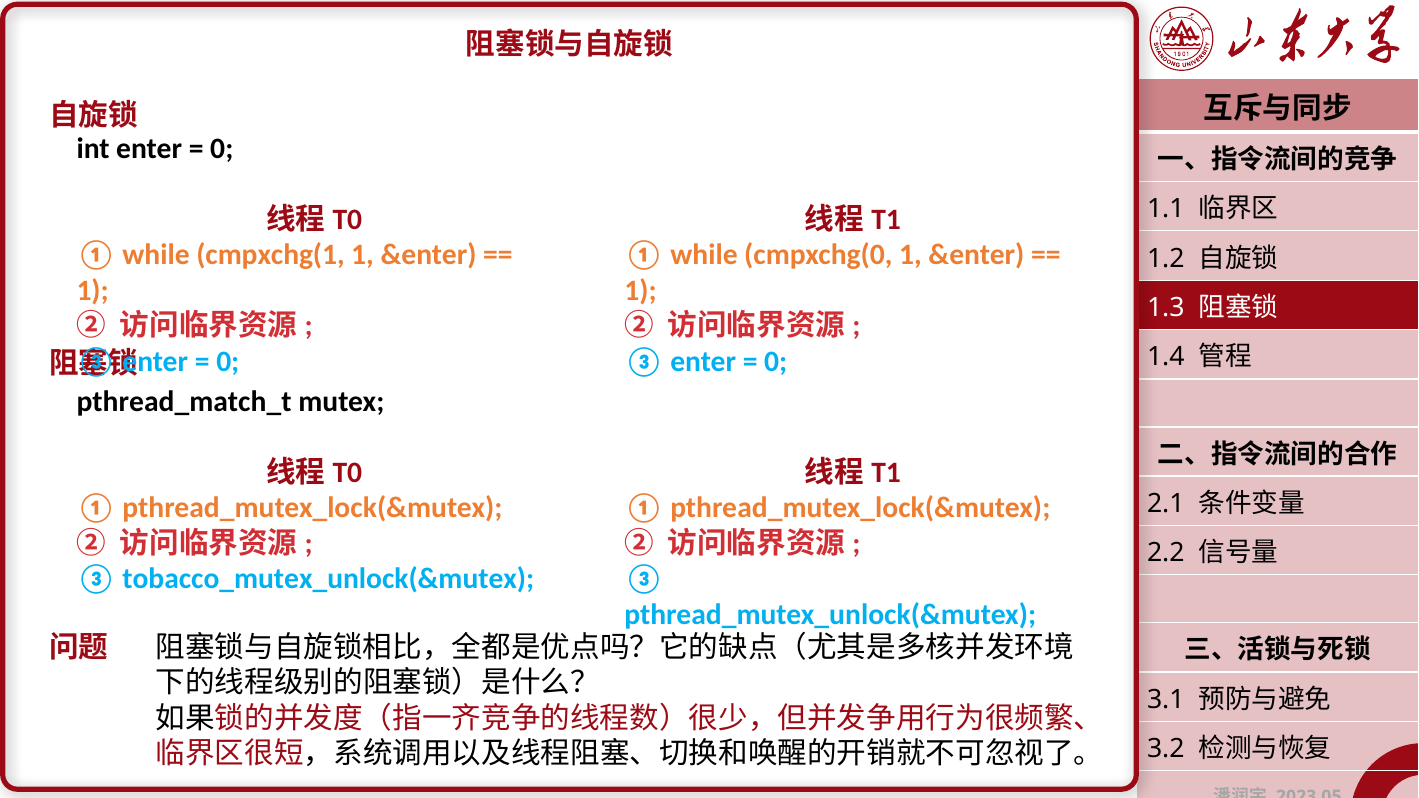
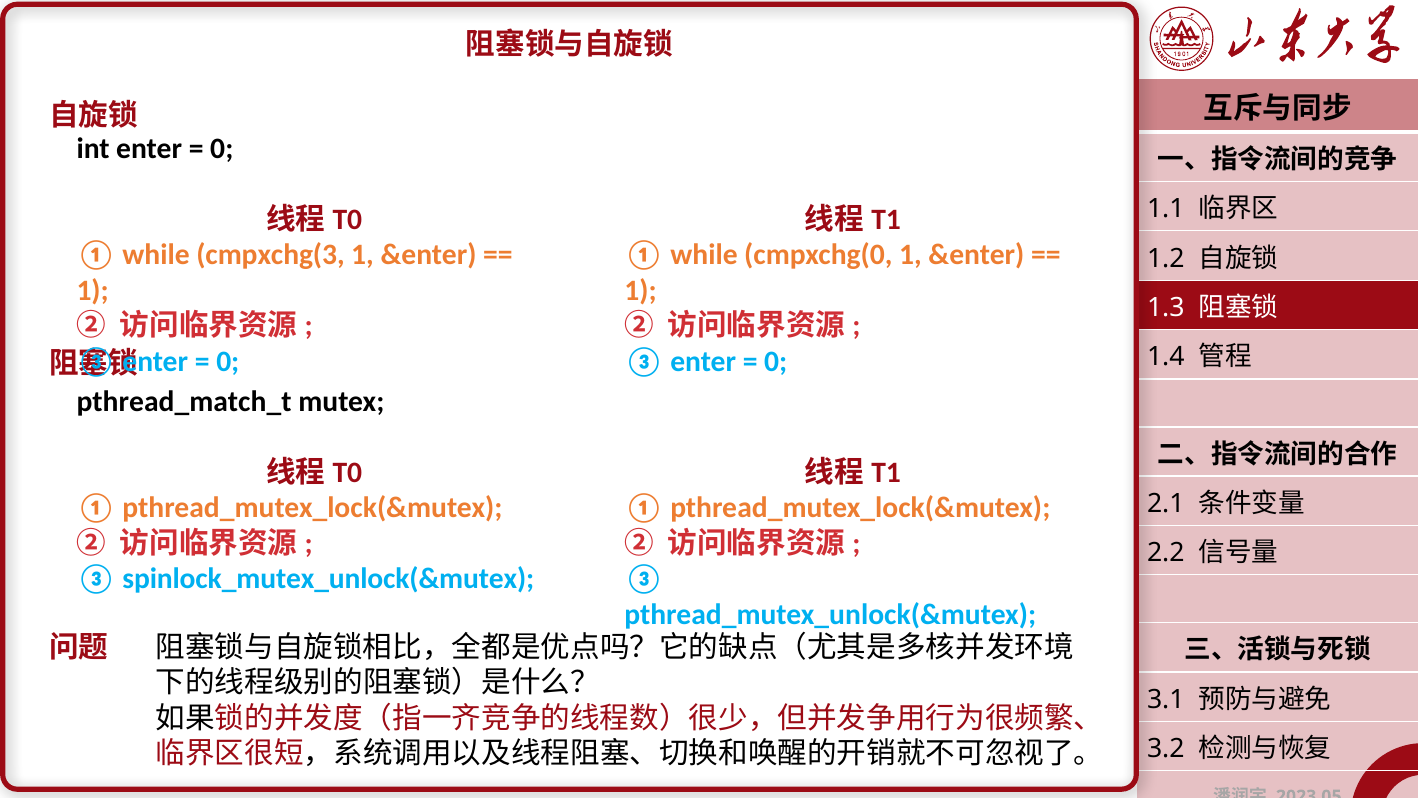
cmpxchg(1: cmpxchg(1 -> cmpxchg(3
tobacco_mutex_unlock(&mutex: tobacco_mutex_unlock(&mutex -> spinlock_mutex_unlock(&mutex
